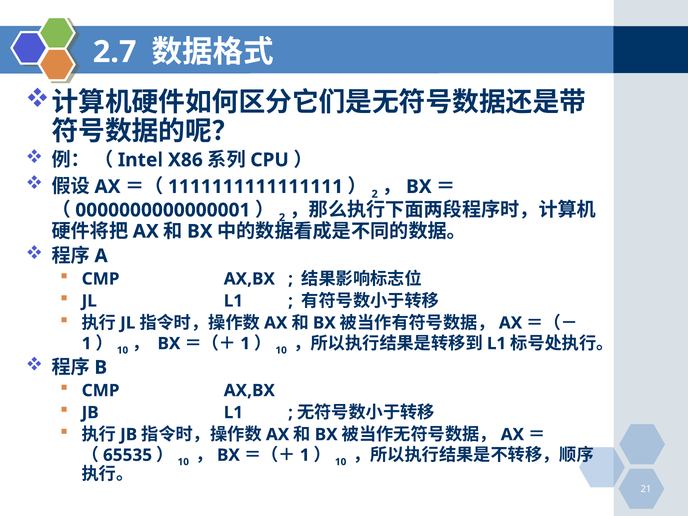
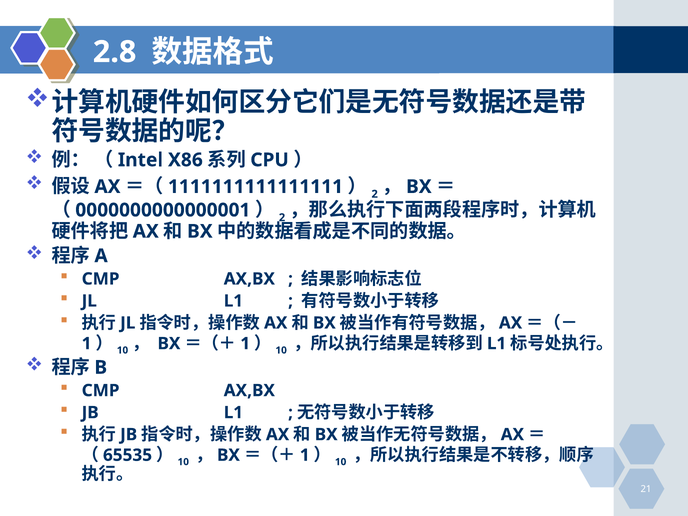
2.7: 2.7 -> 2.8
